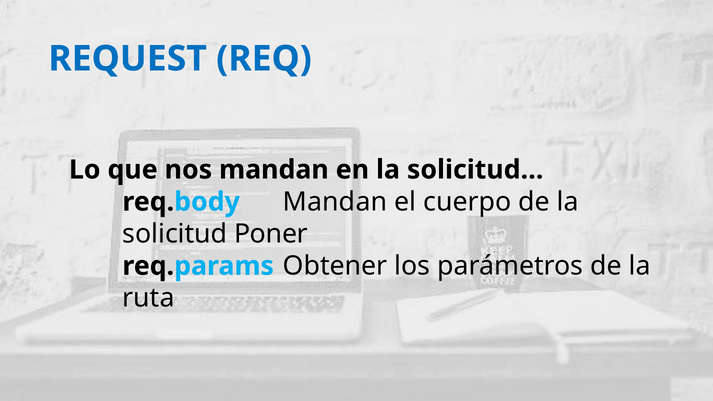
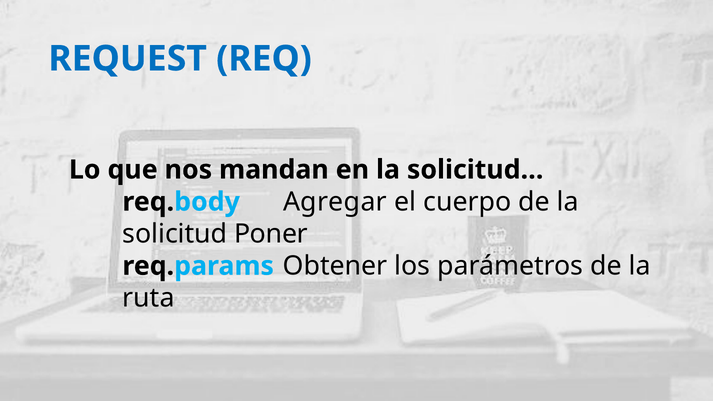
req.body Mandan: Mandan -> Agregar
